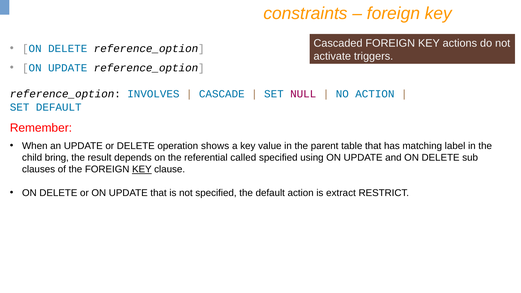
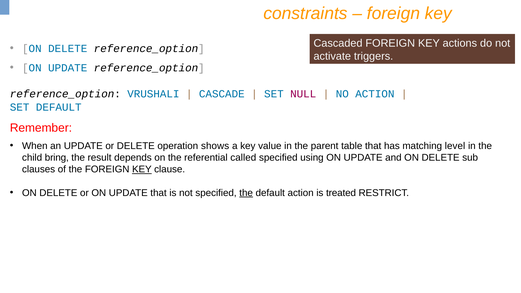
INVOLVES: INVOLVES -> VRUSHALI
label: label -> level
the at (246, 193) underline: none -> present
extract: extract -> treated
